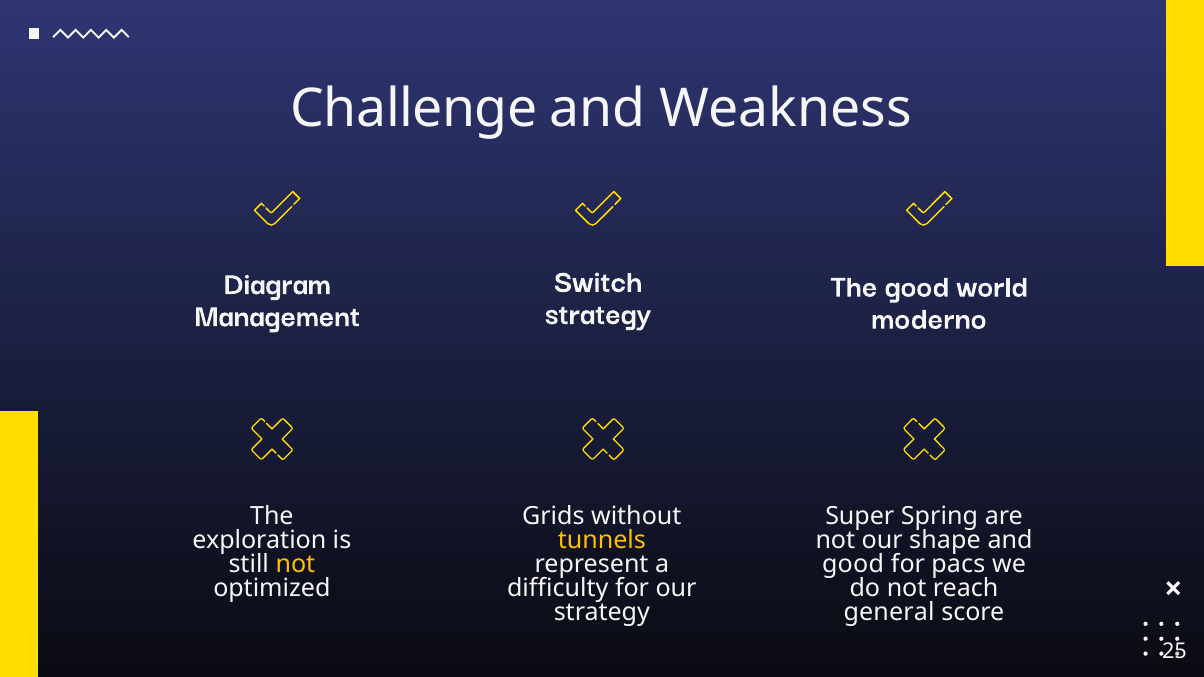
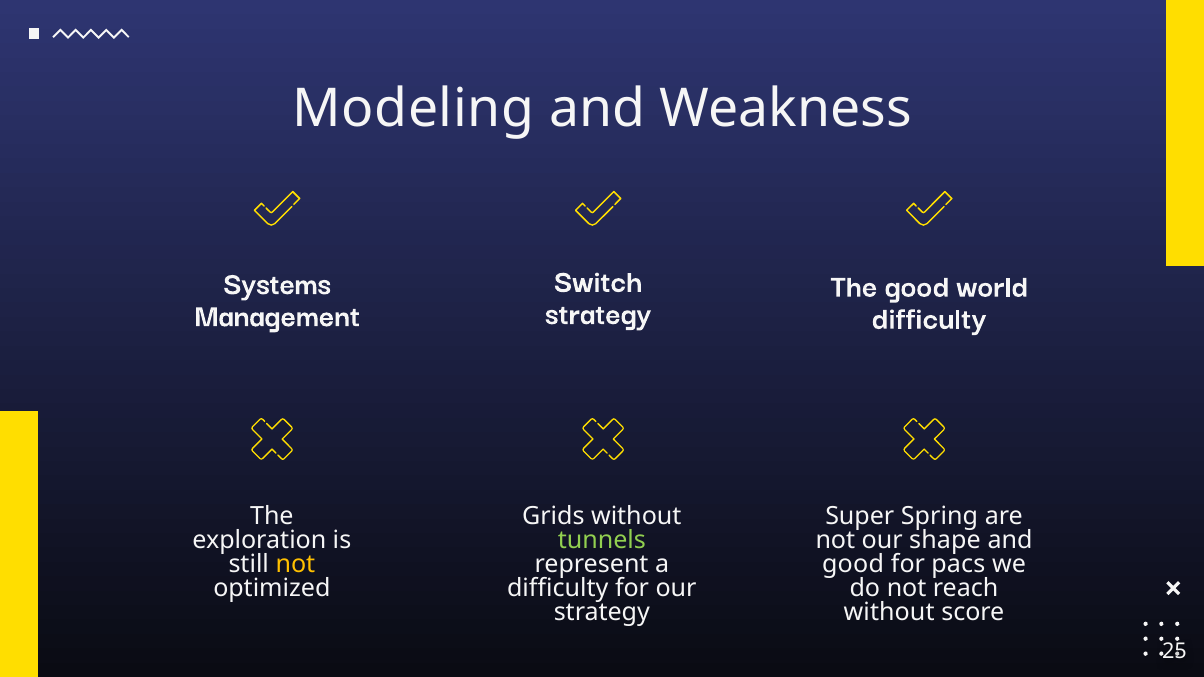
Challenge: Challenge -> Modeling
Diagram: Diagram -> Systems
moderno at (929, 318): moderno -> difficulty
tunnels colour: yellow -> light green
general at (889, 613): general -> without
